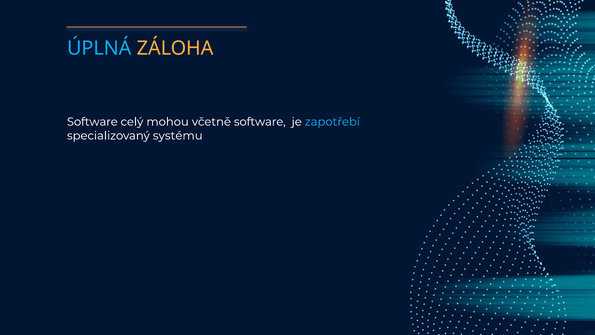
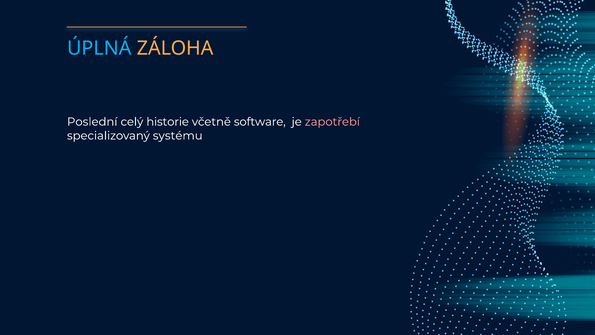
Software at (92, 122): Software -> Poslední
mohou: mohou -> historie
zapotřebí colour: light blue -> pink
